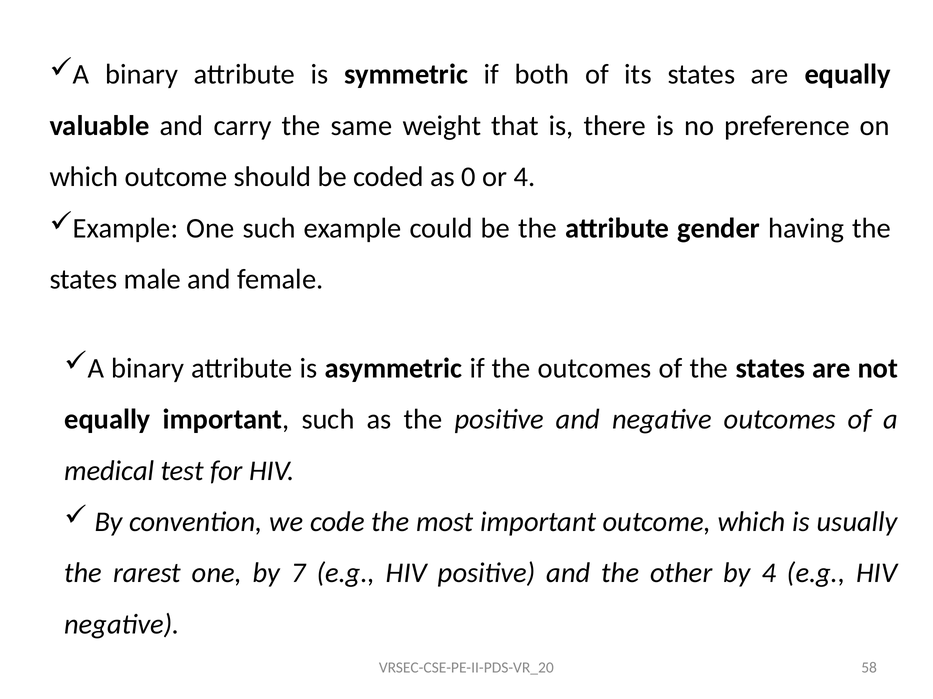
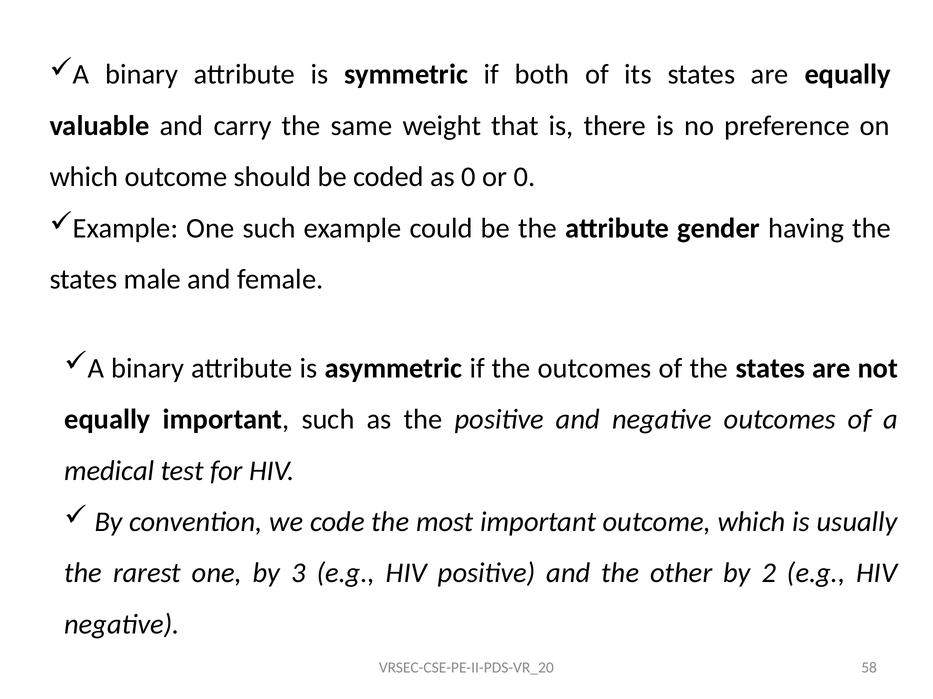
or 4: 4 -> 0
7: 7 -> 3
by 4: 4 -> 2
